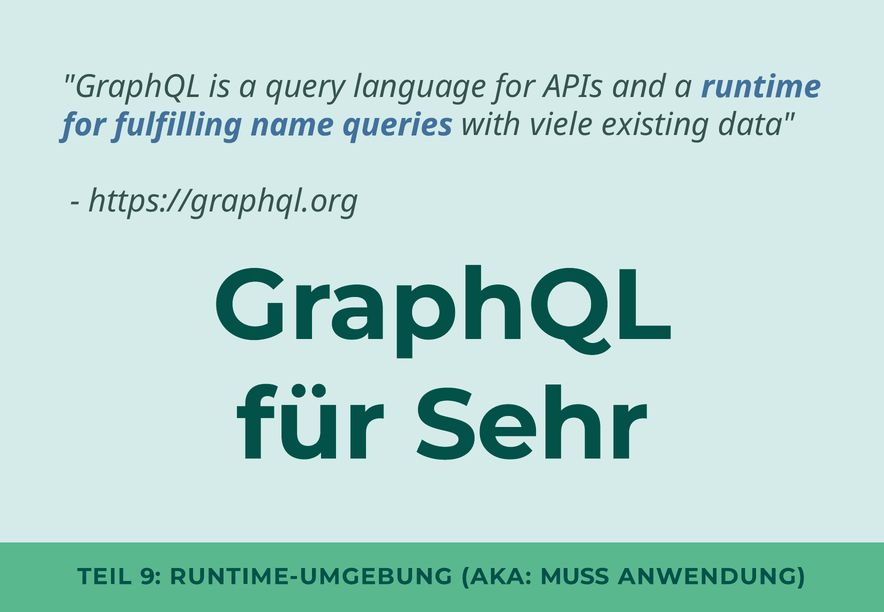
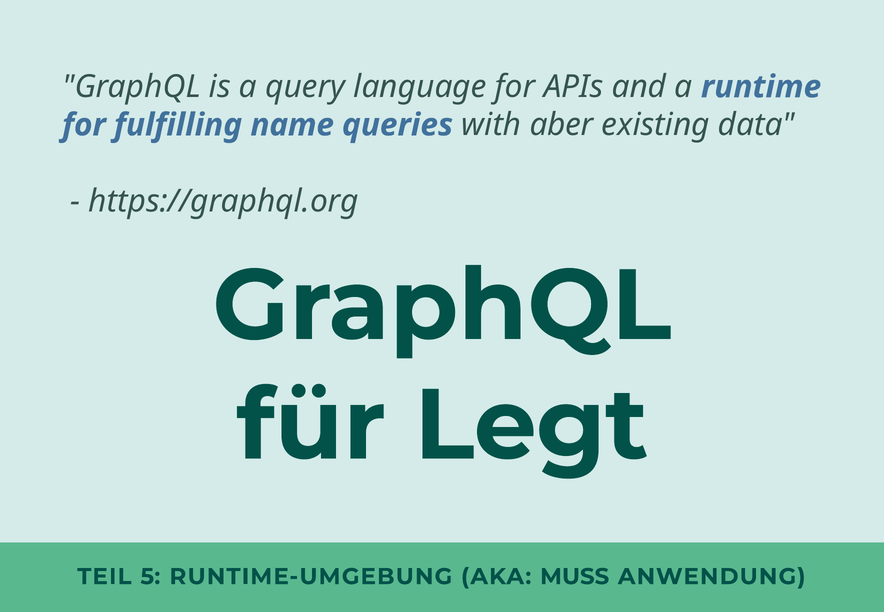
viele: viele -> aber
Sehr: Sehr -> Legt
9: 9 -> 5
